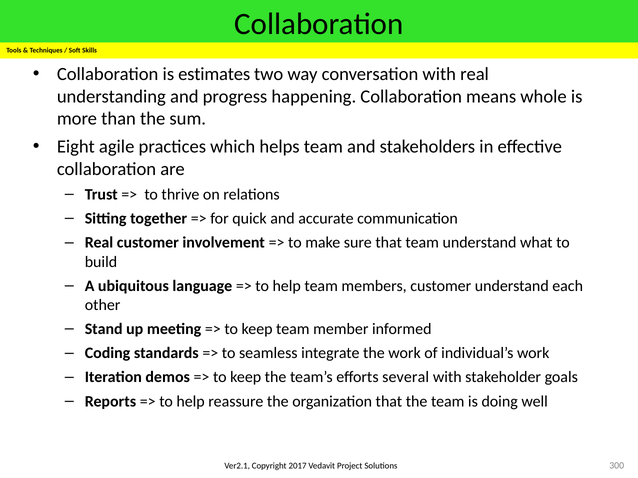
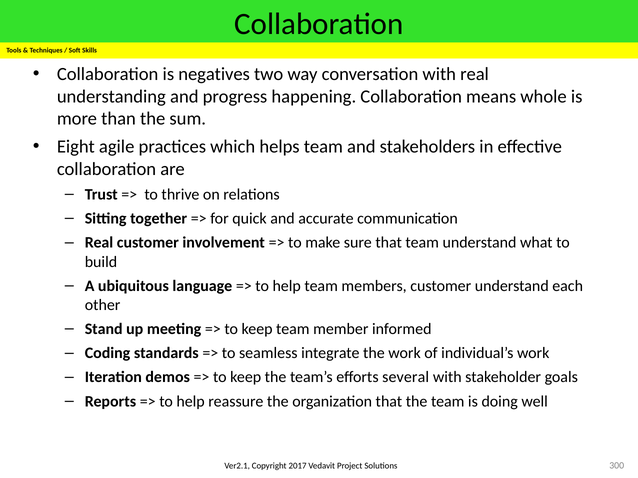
estimates: estimates -> negatives
